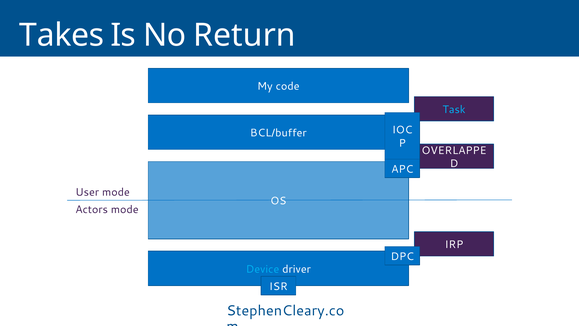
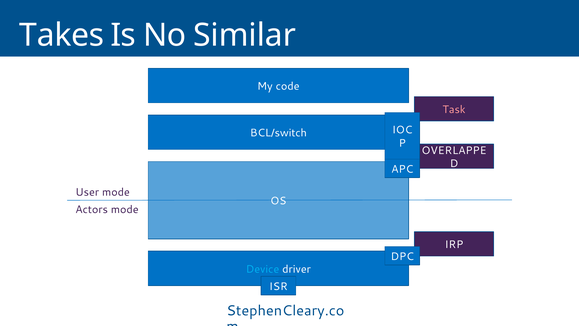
Return: Return -> Similar
Task colour: light blue -> pink
BCL/buffer: BCL/buffer -> BCL/switch
